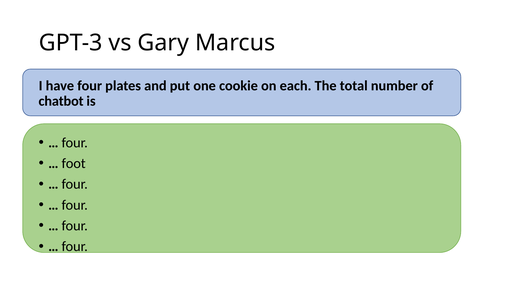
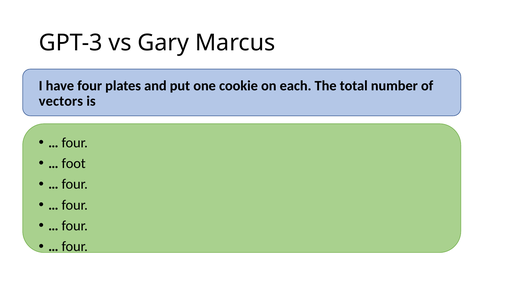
chatbot: chatbot -> vectors
